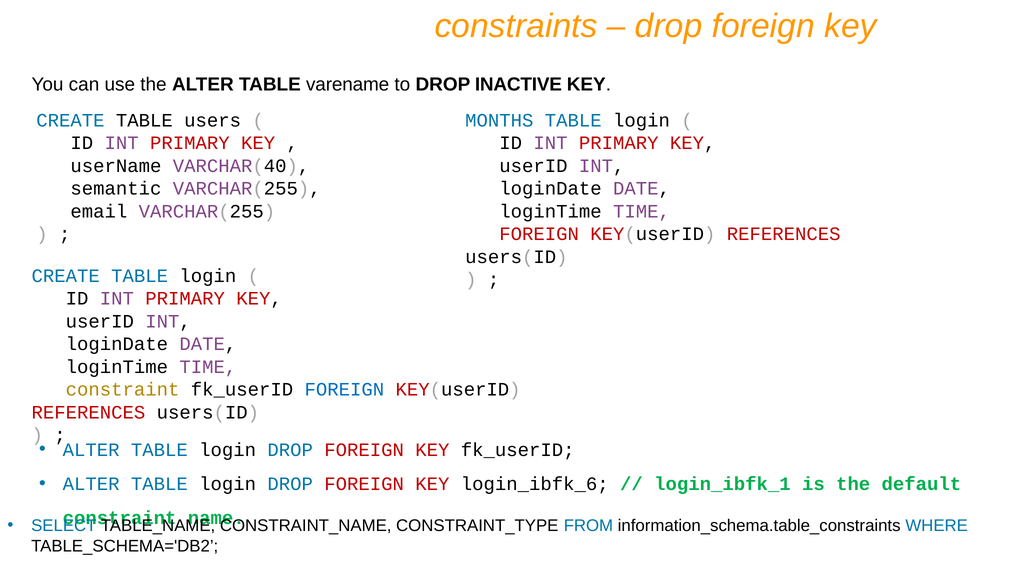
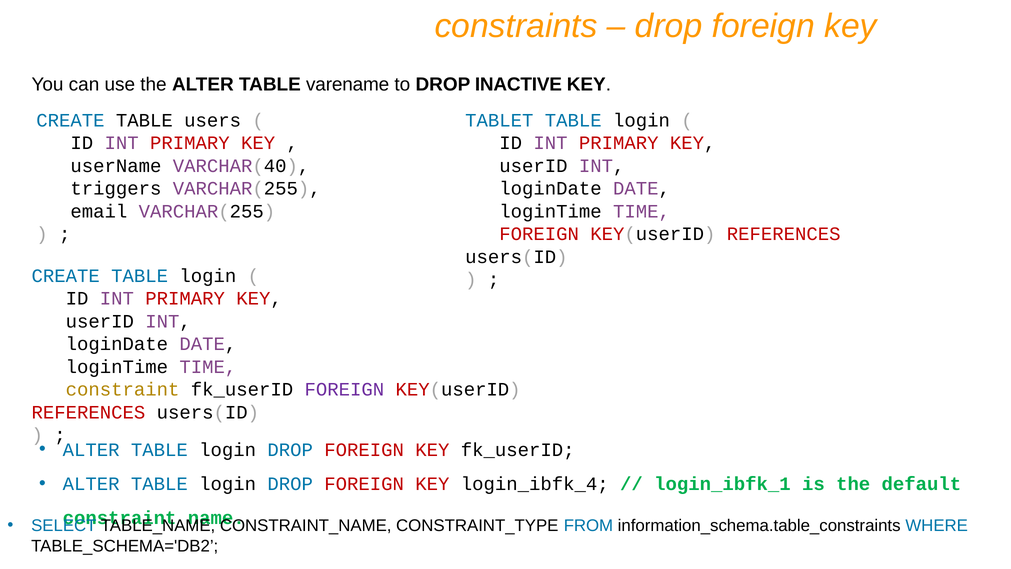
MONTHS: MONTHS -> TABLET
semantic: semantic -> triggers
FOREIGN at (344, 389) colour: blue -> purple
login_ibfk_6: login_ibfk_6 -> login_ibfk_4
